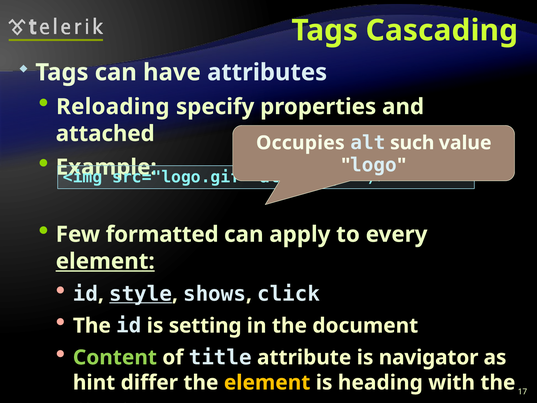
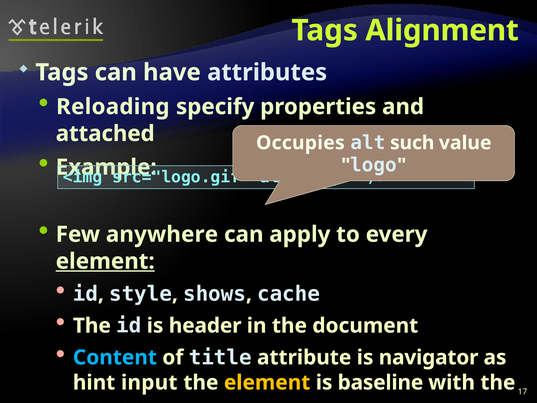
Cascading: Cascading -> Alignment
formatted: formatted -> anywhere
style underline: present -> none
click: click -> cache
setting: setting -> header
Content colour: light green -> light blue
differ: differ -> input
heading: heading -> baseline
